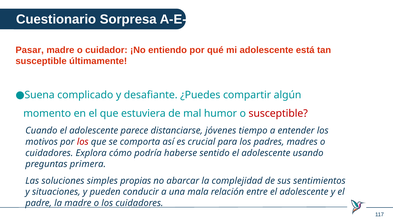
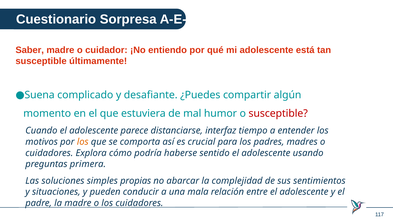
Pasar: Pasar -> Saber
jóvenes: jóvenes -> interfaz
los at (83, 142) colour: red -> orange
